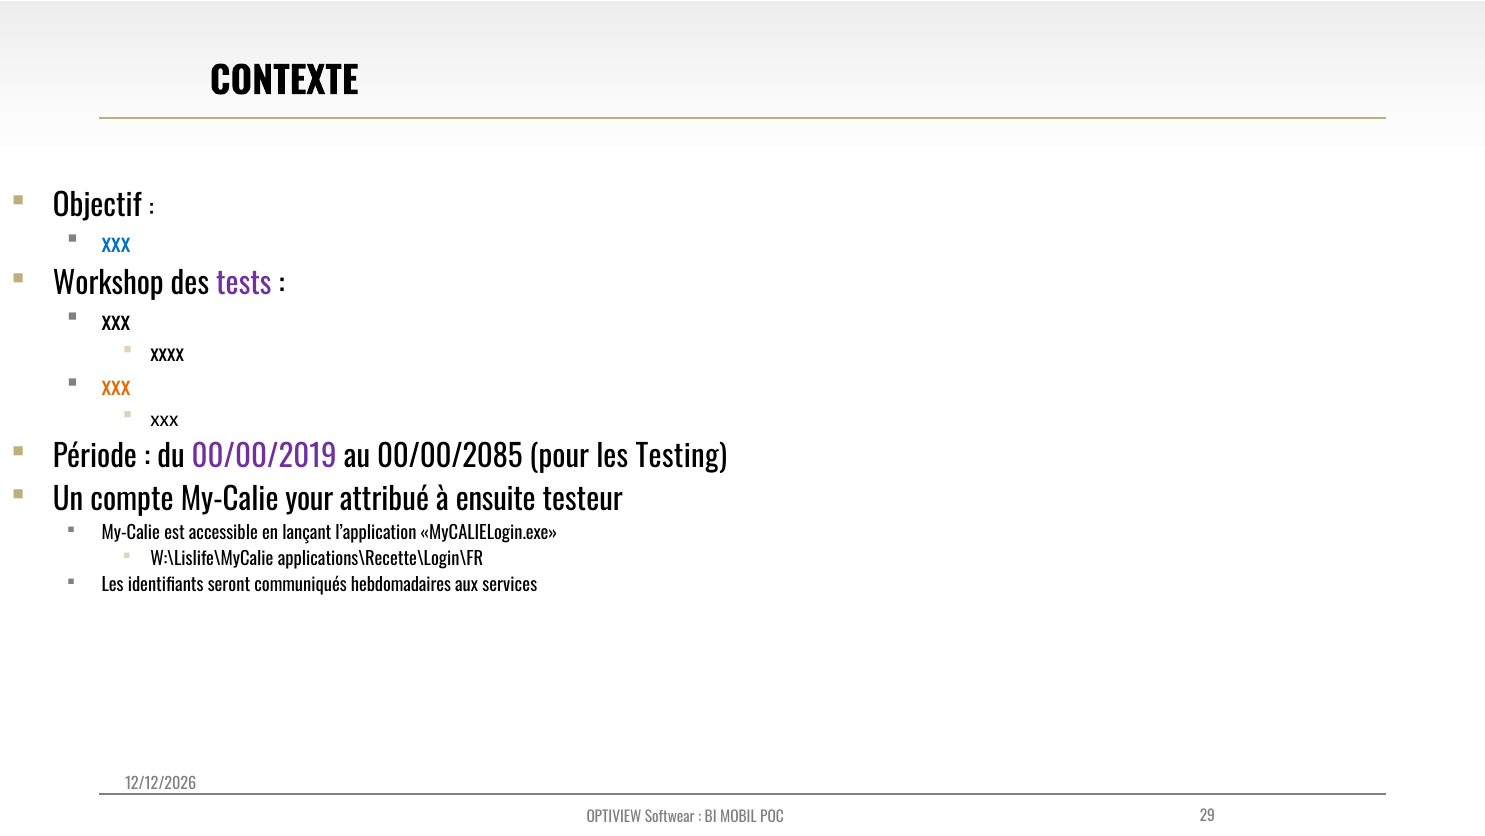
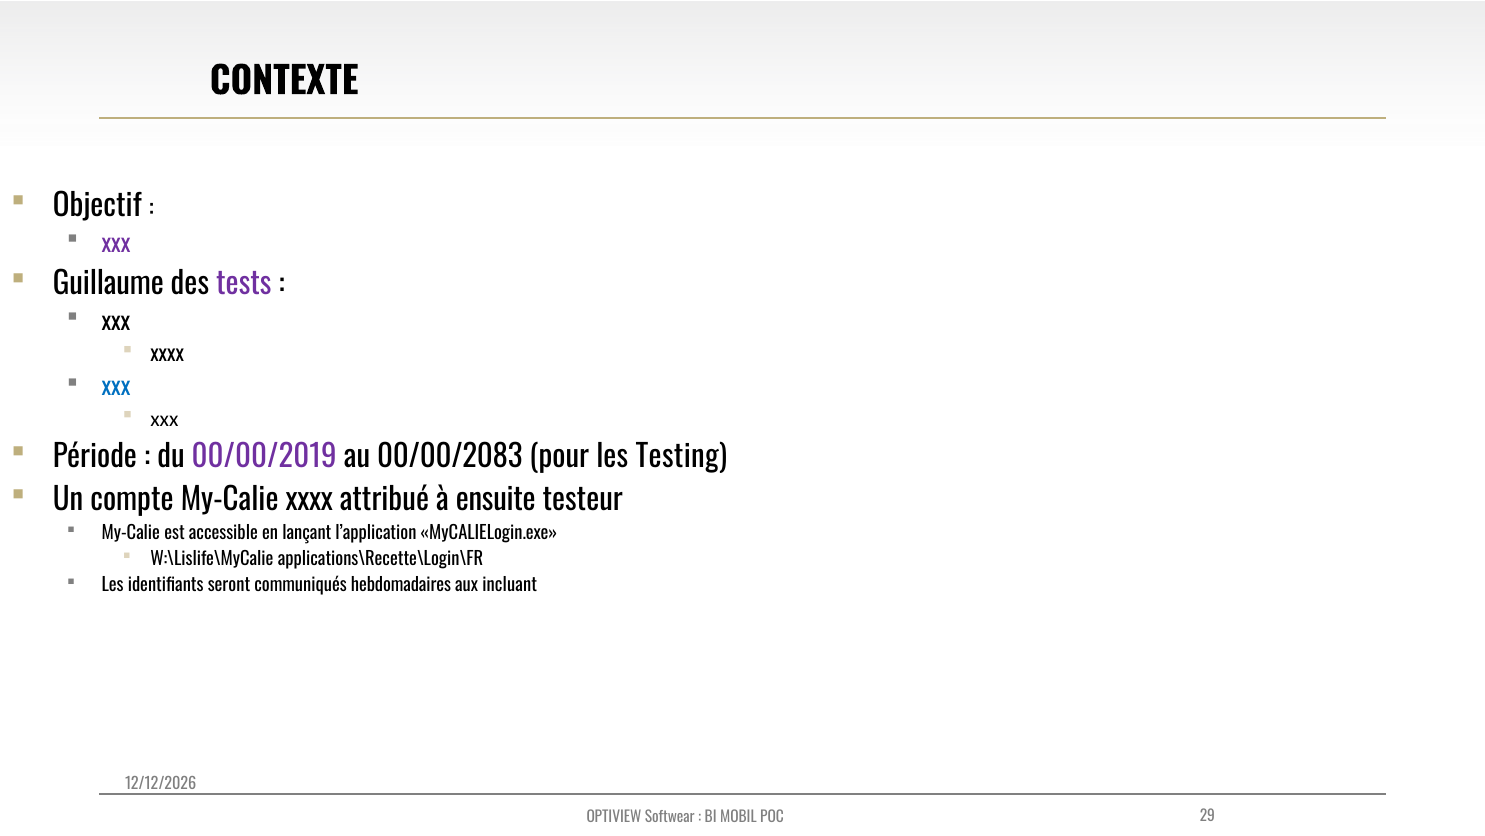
xxx at (116, 244) colour: blue -> purple
Workshop: Workshop -> Guillaume
xxx at (116, 387) colour: orange -> blue
00/00/2085: 00/00/2085 -> 00/00/2083
My-Calie your: your -> xxxx
services: services -> incluant
